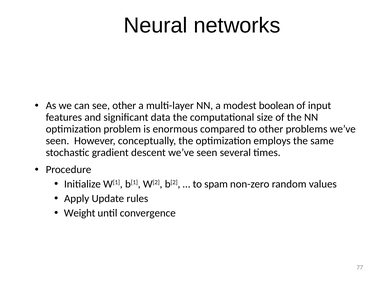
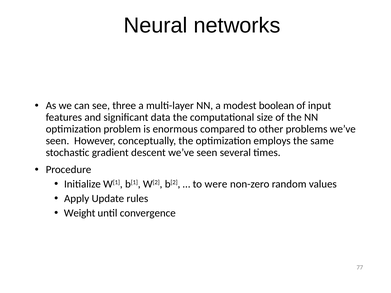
see other: other -> three
spam: spam -> were
